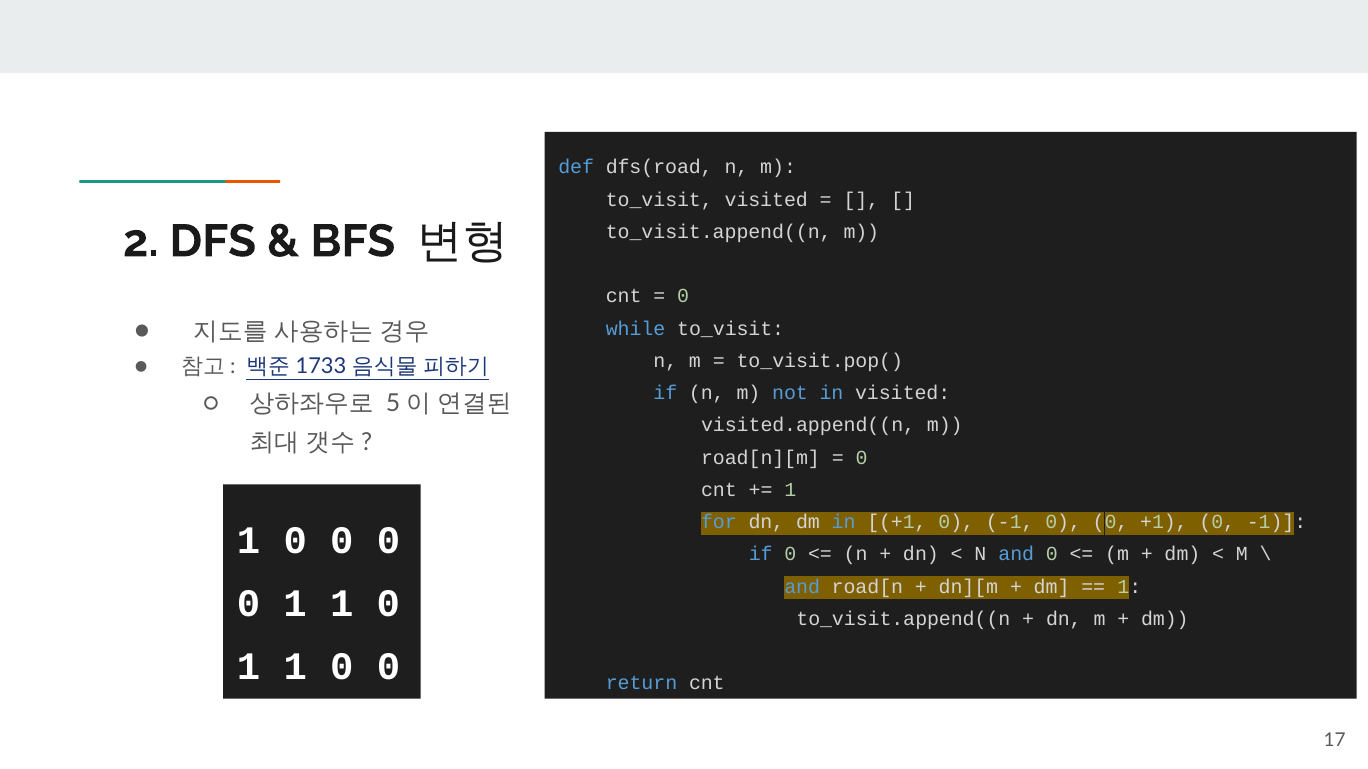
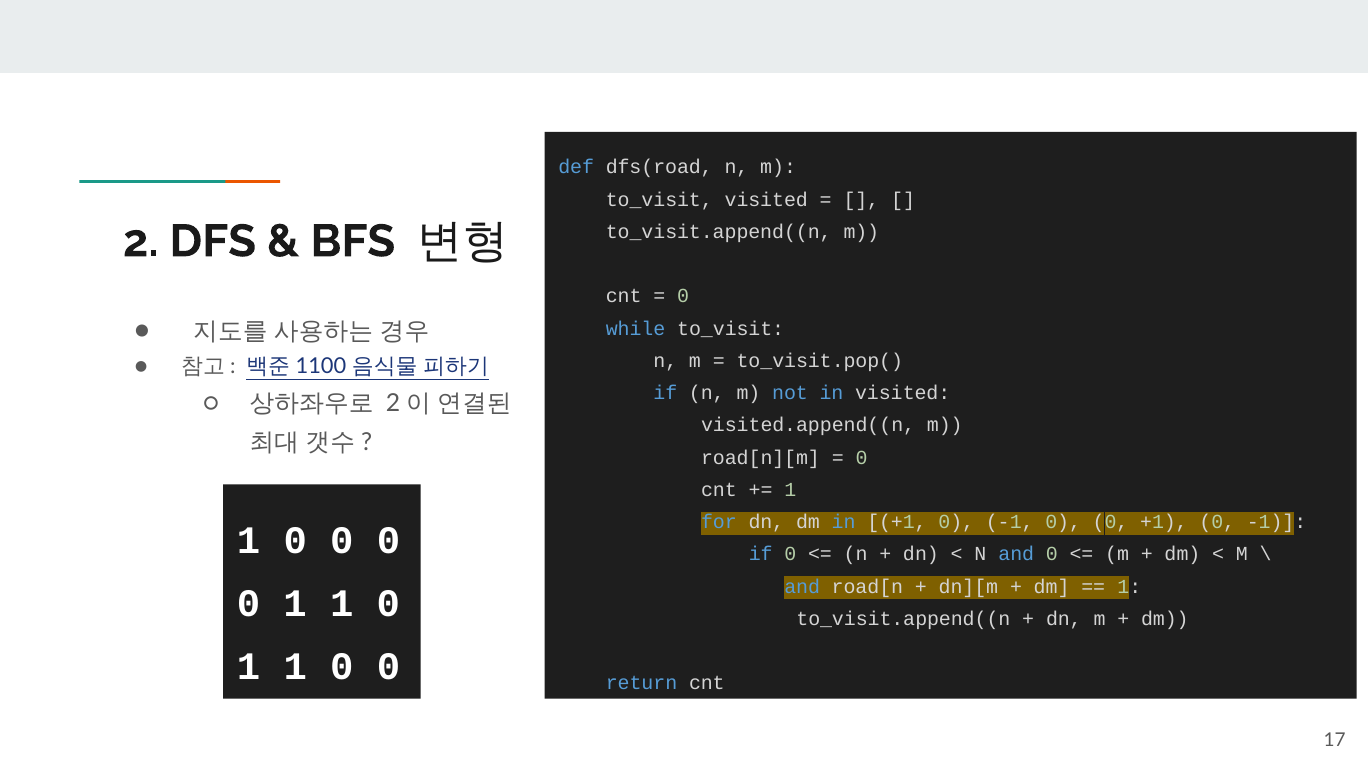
1733: 1733 -> 1100
5 at (393, 404): 5 -> 2
